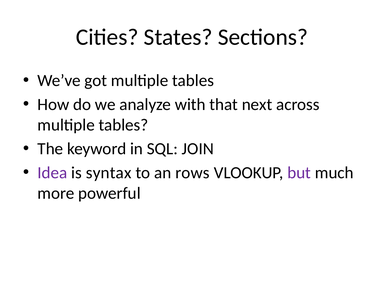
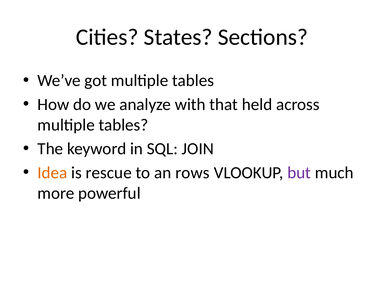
next: next -> held
Idea colour: purple -> orange
syntax: syntax -> rescue
